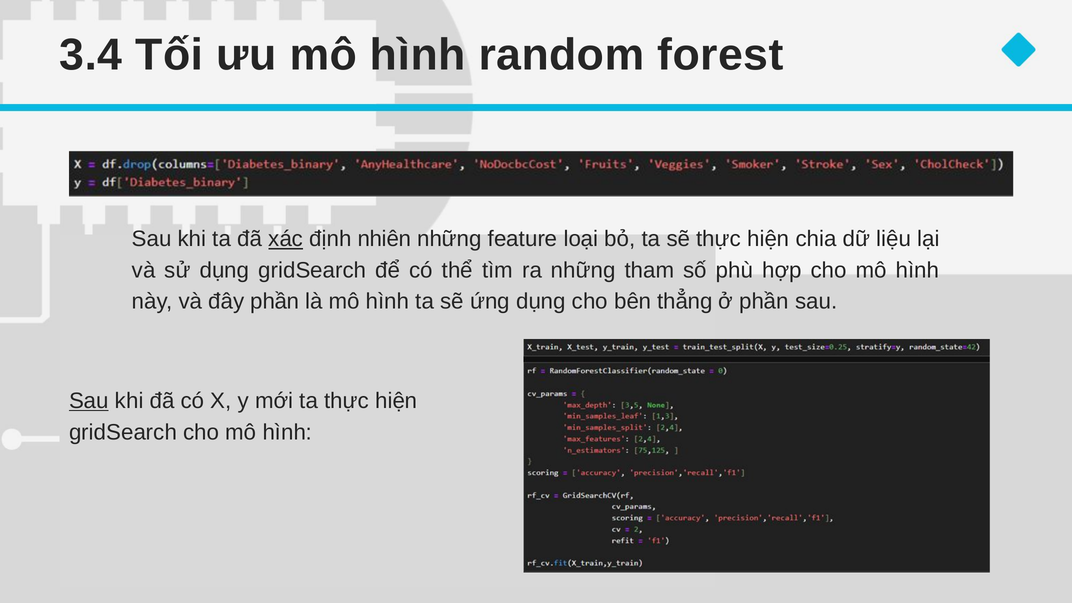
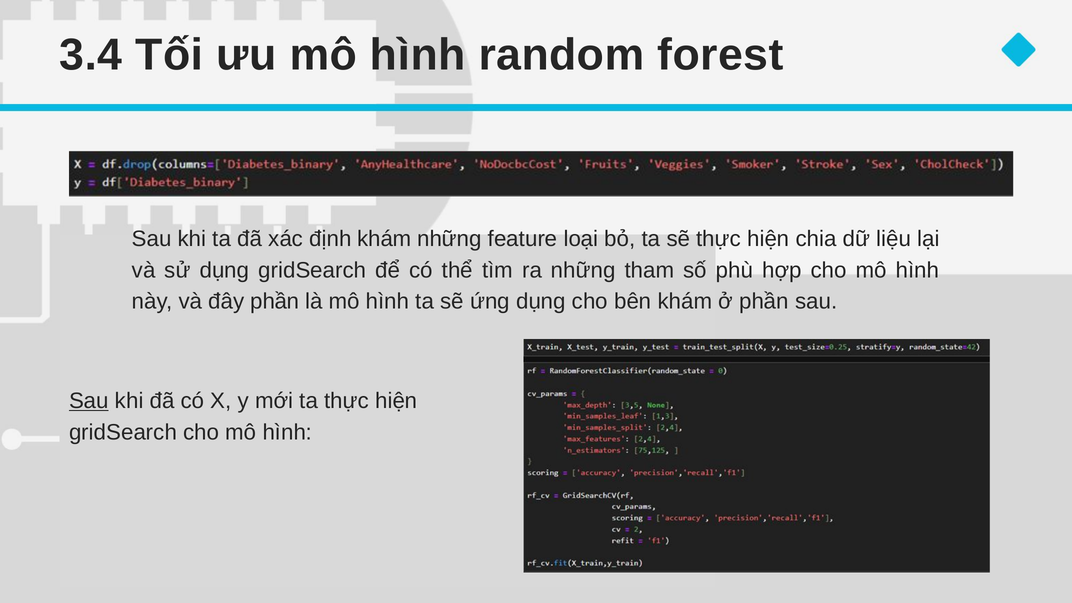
xác underline: present -> none
định nhiên: nhiên -> khám
bên thẳng: thẳng -> khám
